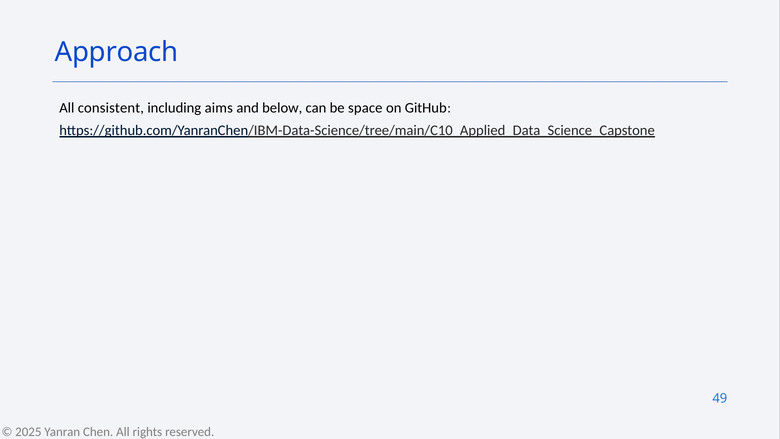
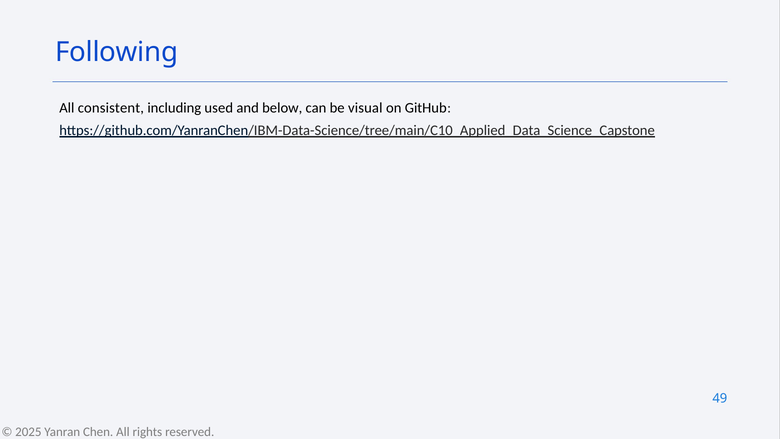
Approach: Approach -> Following
aims: aims -> used
space: space -> visual
